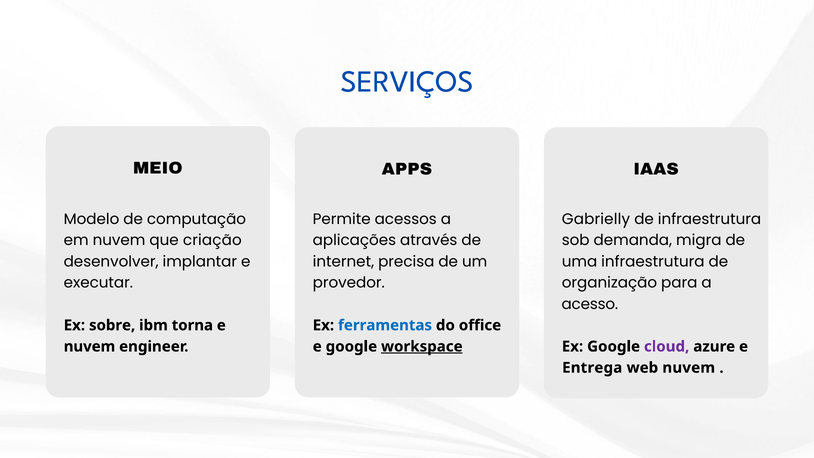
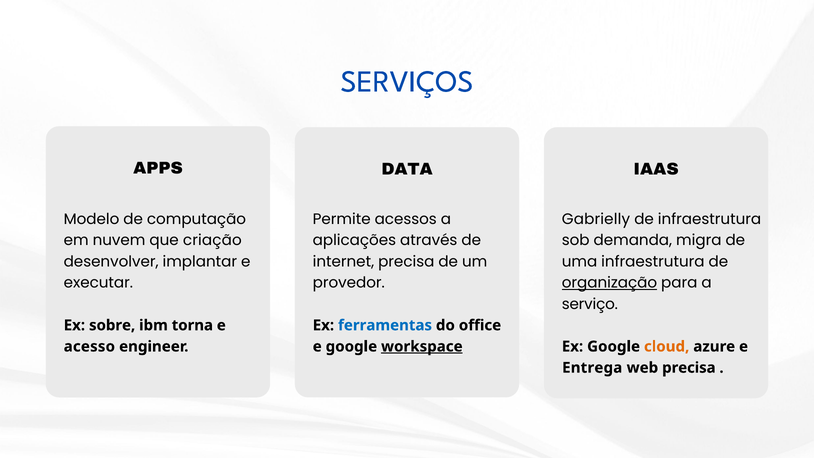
MEIO: MEIO -> APPS
APPS: APPS -> DATA
organização underline: none -> present
acesso: acesso -> serviço
nuvem at (89, 346): nuvem -> acesso
cloud colour: purple -> orange
web nuvem: nuvem -> precisa
